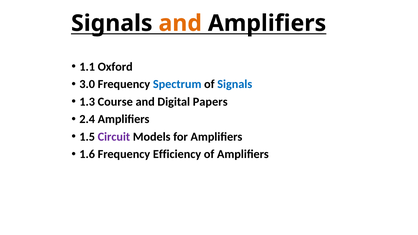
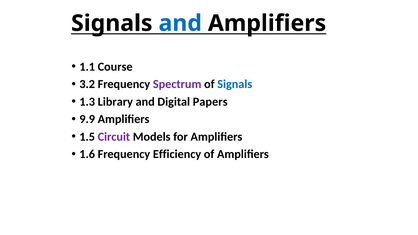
and at (180, 23) colour: orange -> blue
Oxford: Oxford -> Course
3.0: 3.0 -> 3.2
Spectrum colour: blue -> purple
Course: Course -> Library
2.4: 2.4 -> 9.9
